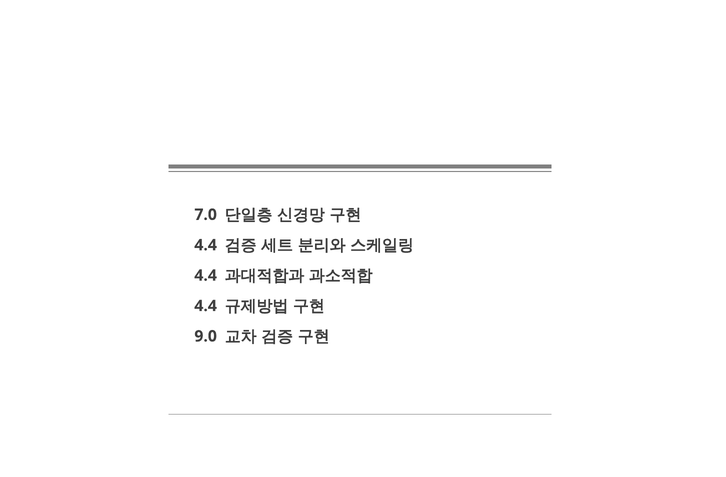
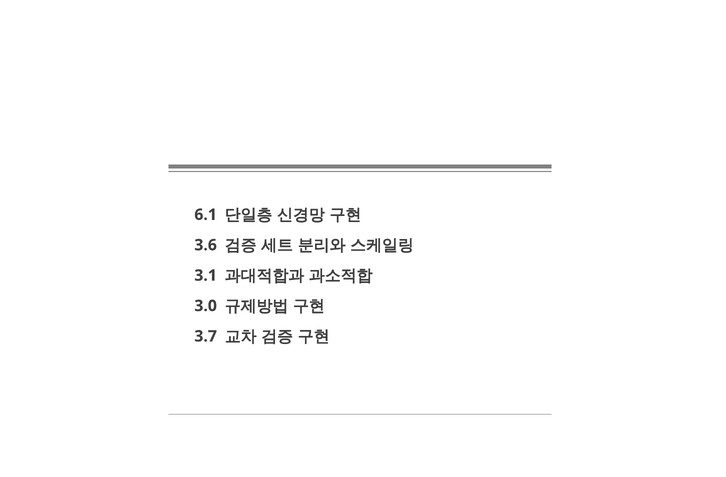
7.0: 7.0 -> 6.1
4.4 at (206, 245): 4.4 -> 3.6
4.4 at (206, 275): 4.4 -> 3.1
4.4 at (206, 306): 4.4 -> 3.0
9.0: 9.0 -> 3.7
